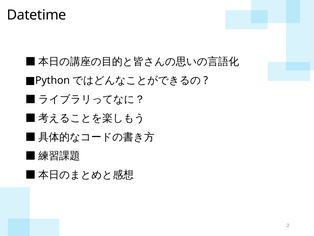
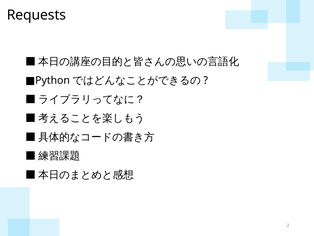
Datetime: Datetime -> Requests
